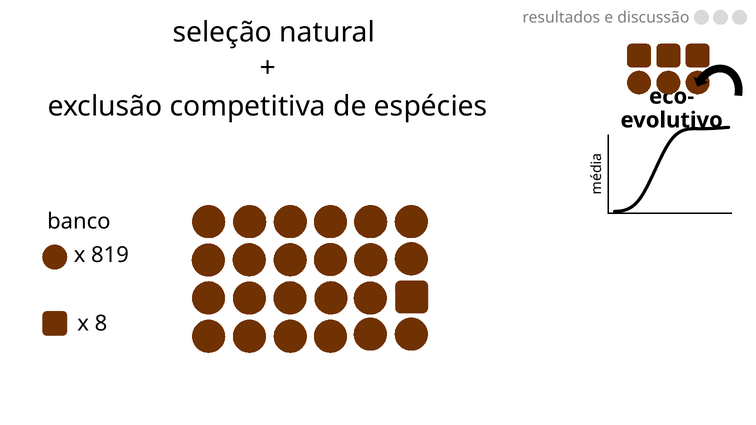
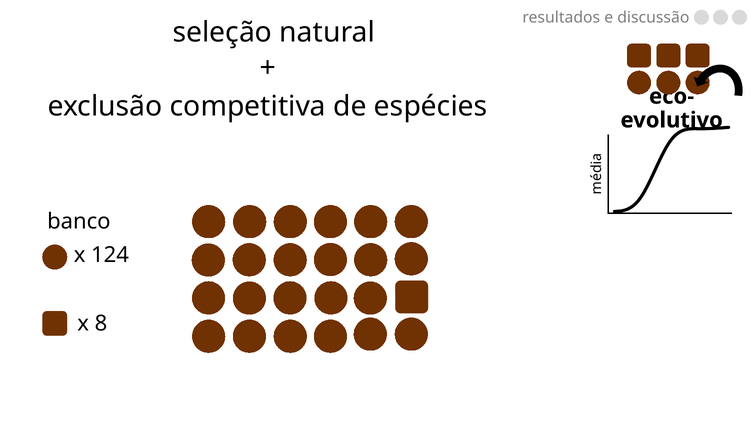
819: 819 -> 124
